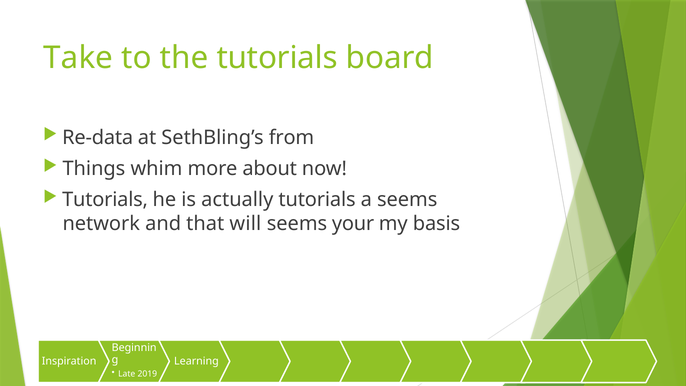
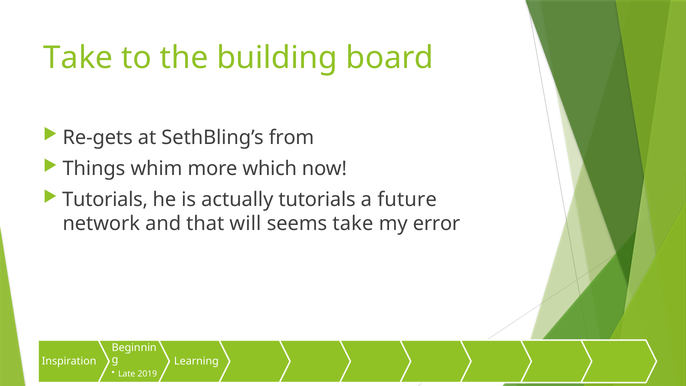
the tutorials: tutorials -> building
Re-data: Re-data -> Re-gets
about: about -> which
a seems: seems -> future
seems your: your -> take
basis: basis -> error
